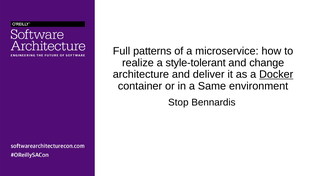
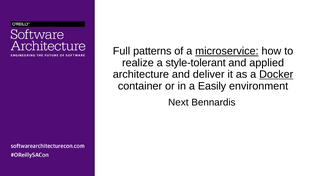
microservice underline: none -> present
change: change -> applied
Same: Same -> Easily
Stop: Stop -> Next
